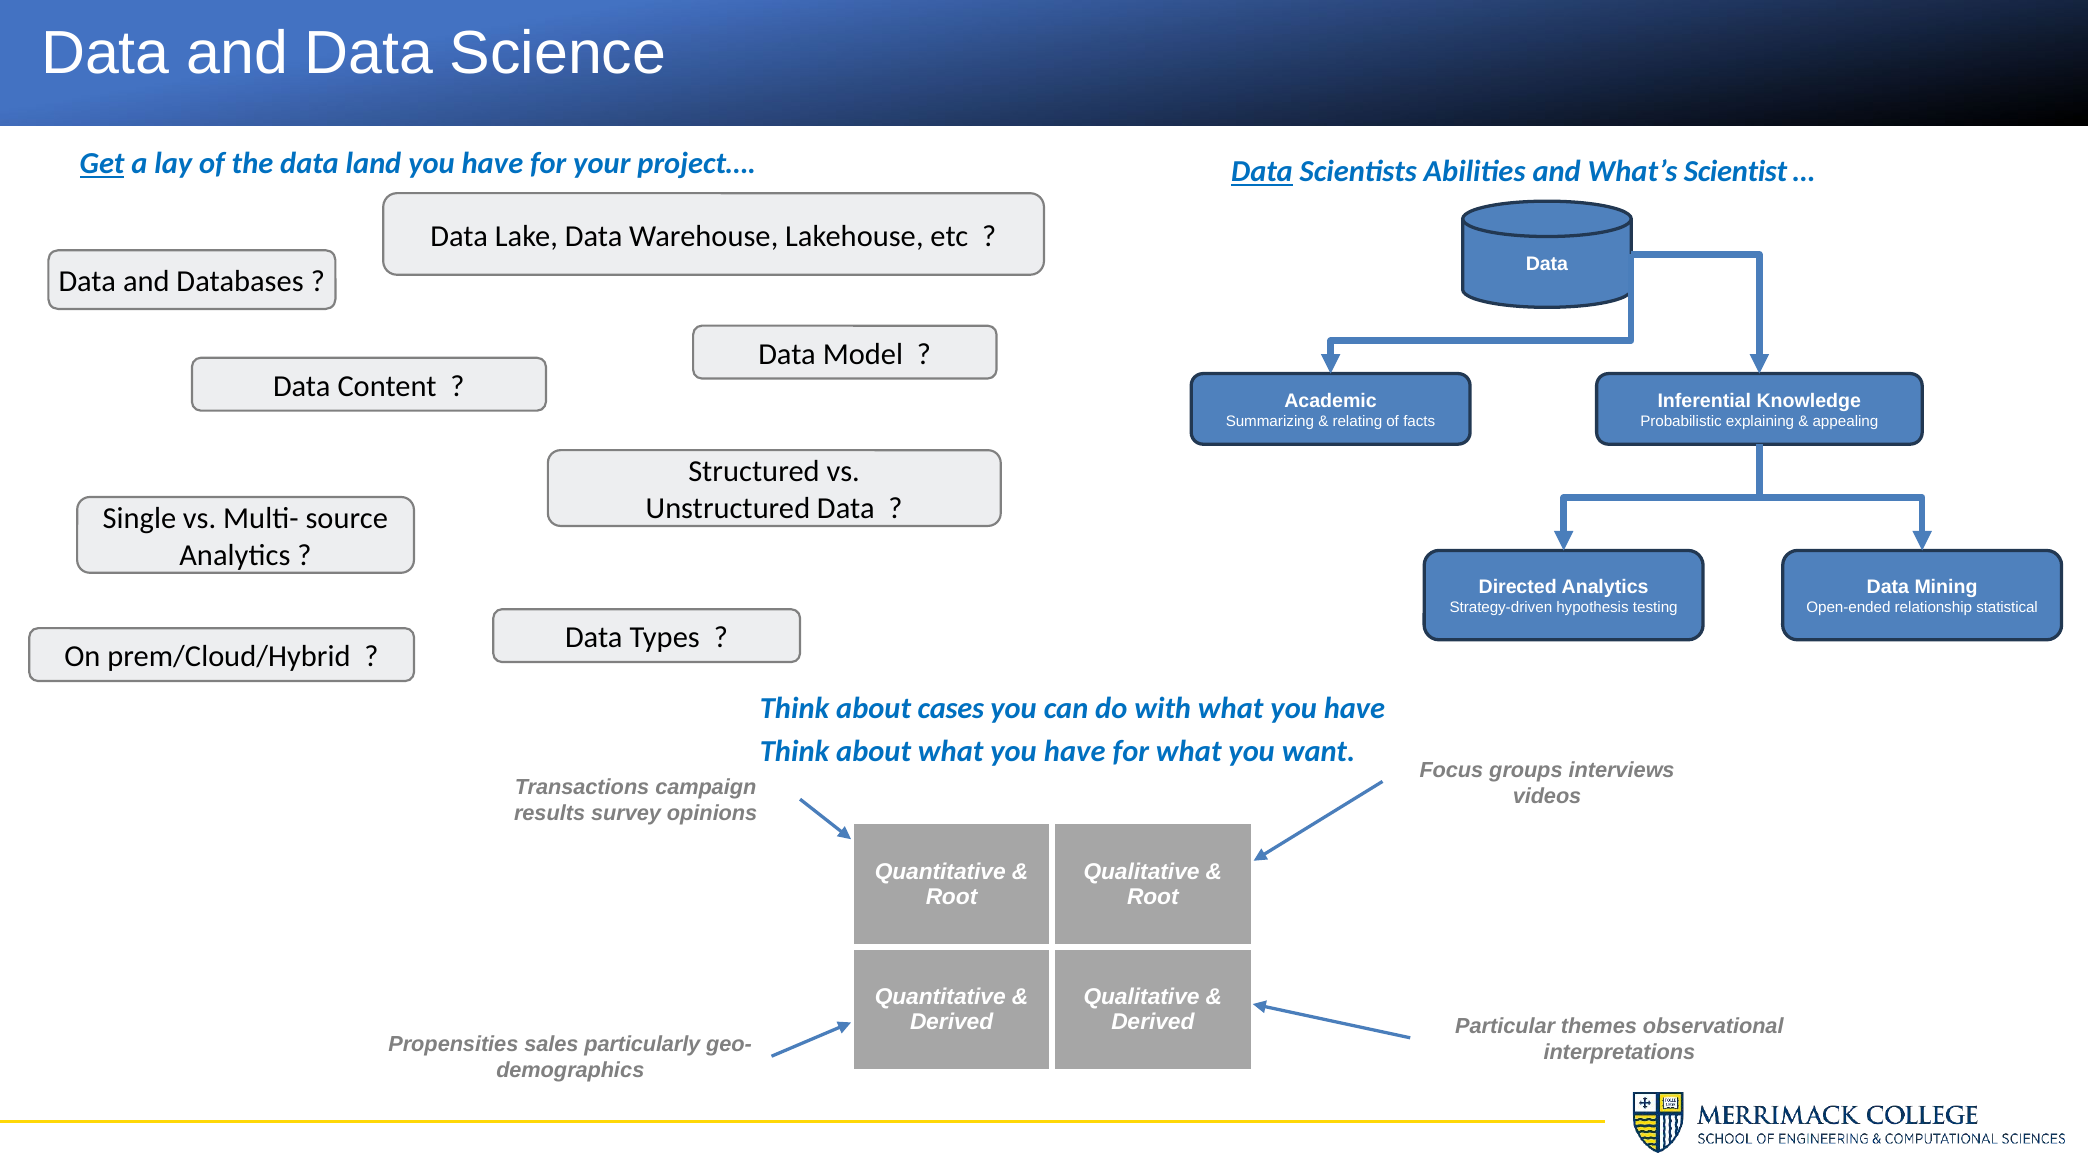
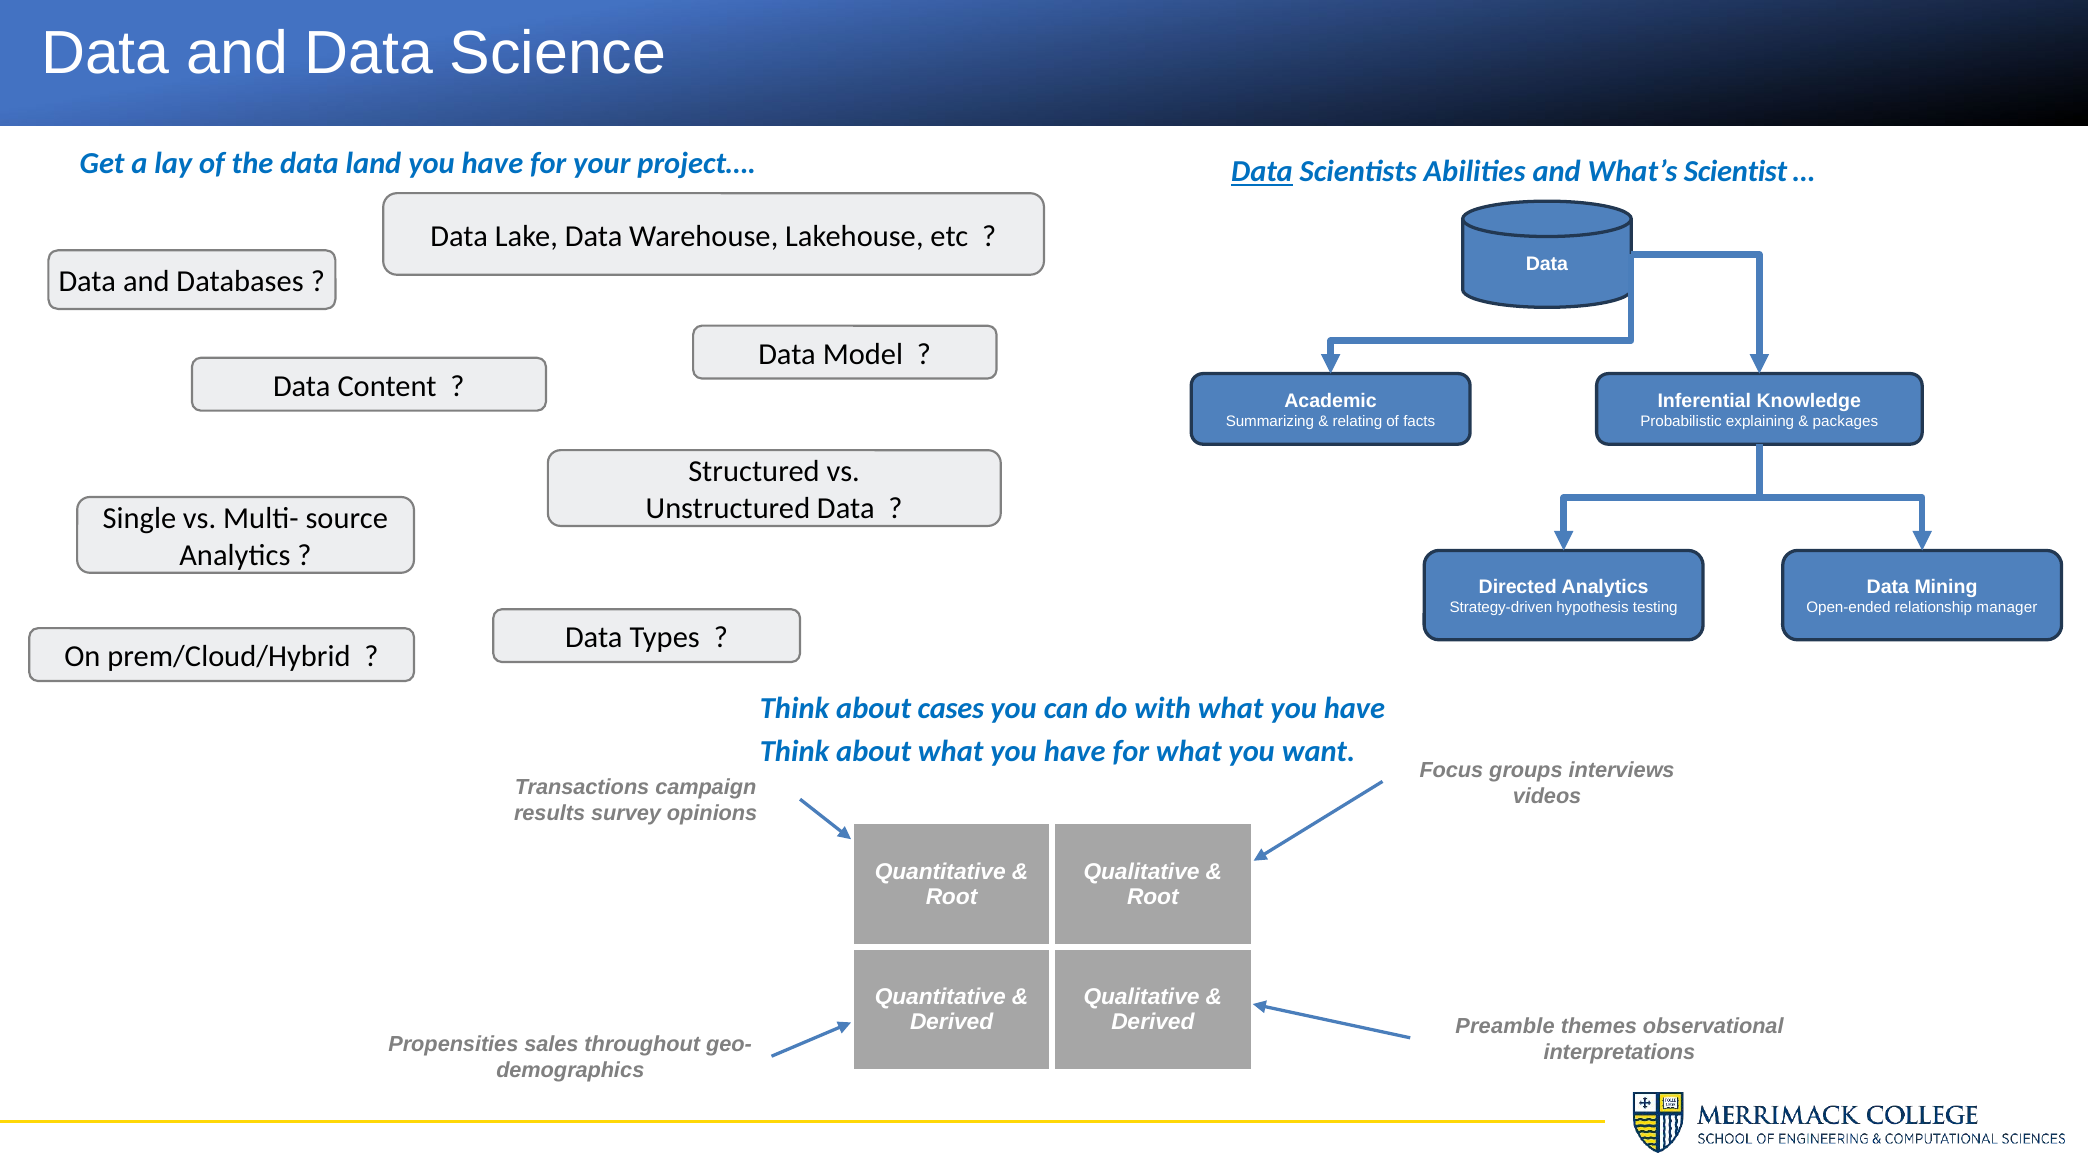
Get underline: present -> none
appealing: appealing -> packages
statistical: statistical -> manager
Particular: Particular -> Preamble
particularly: particularly -> throughout
